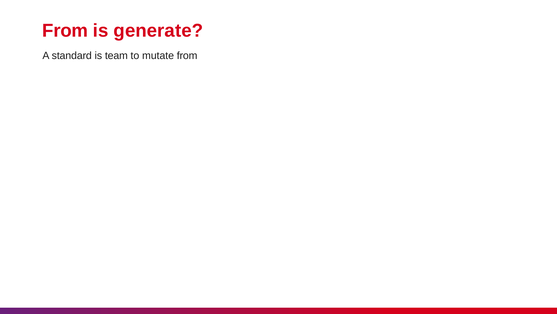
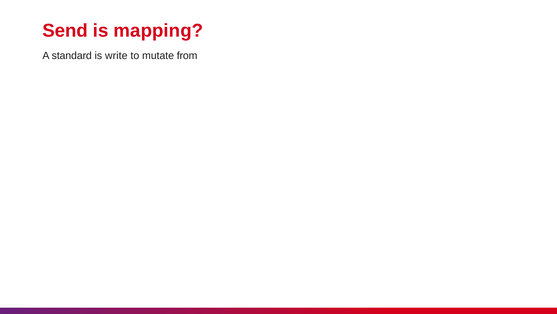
From at (65, 31): From -> Send
generate: generate -> mapping
team: team -> write
